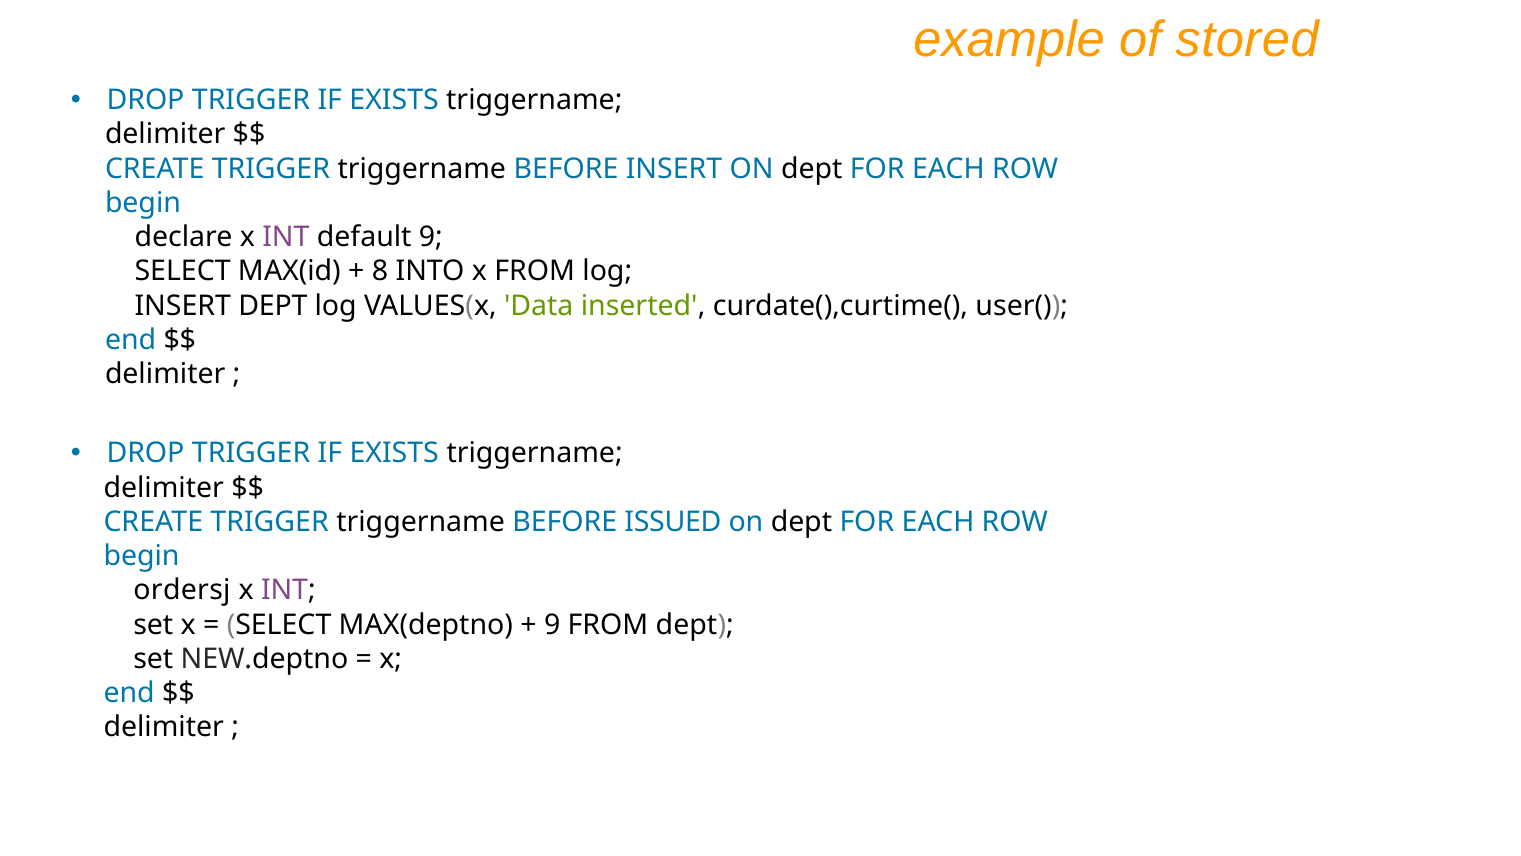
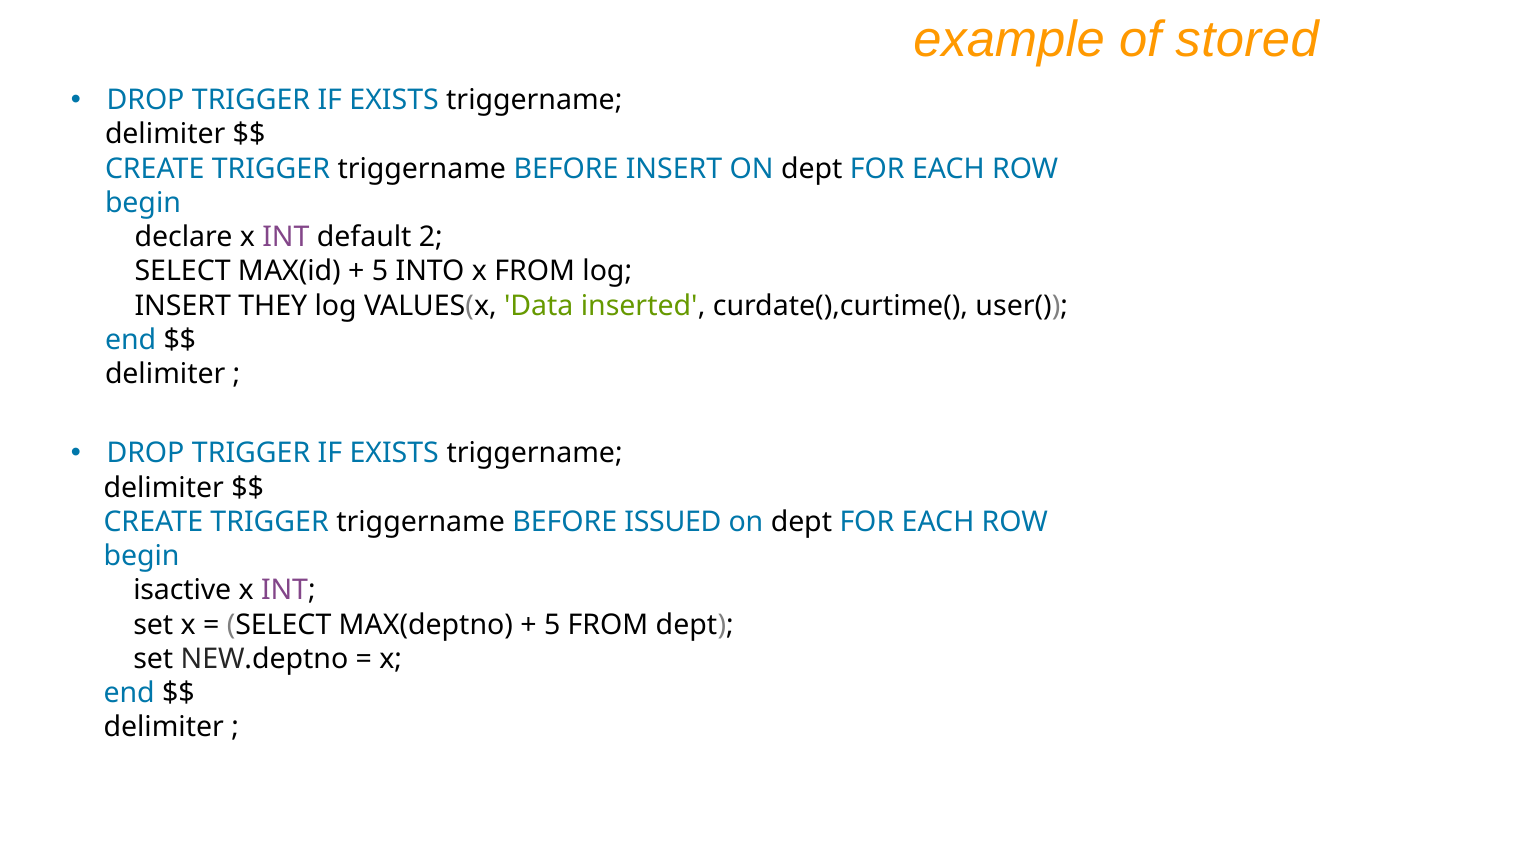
default 9: 9 -> 2
8 at (380, 271): 8 -> 5
INSERT DEPT: DEPT -> THEY
ordersj: ordersj -> isactive
9 at (552, 624): 9 -> 5
